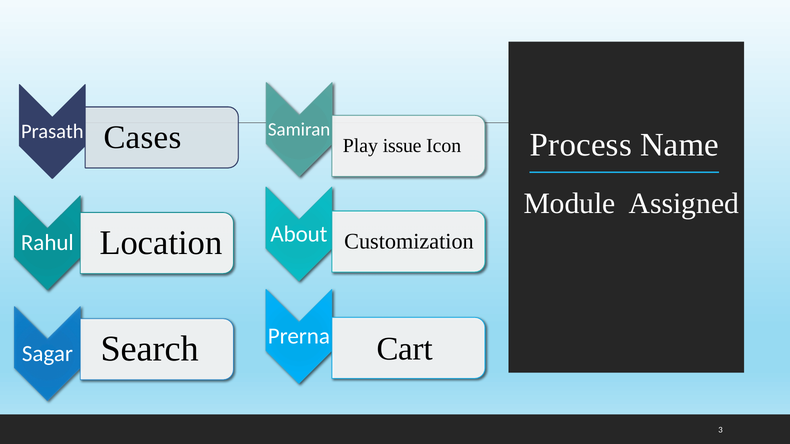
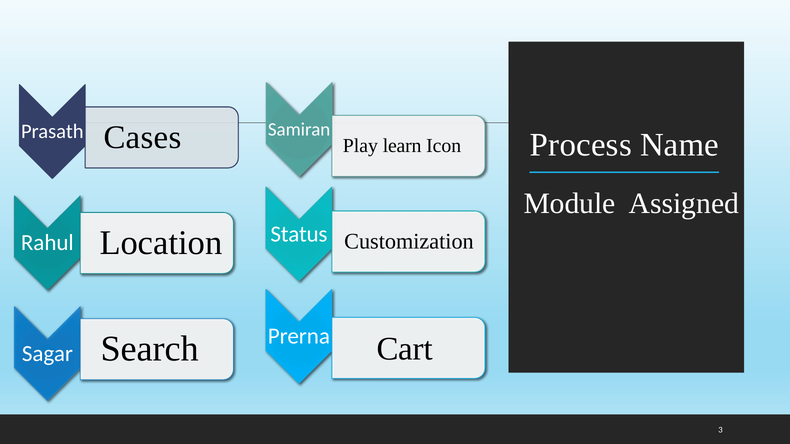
issue: issue -> learn
About: About -> Status
